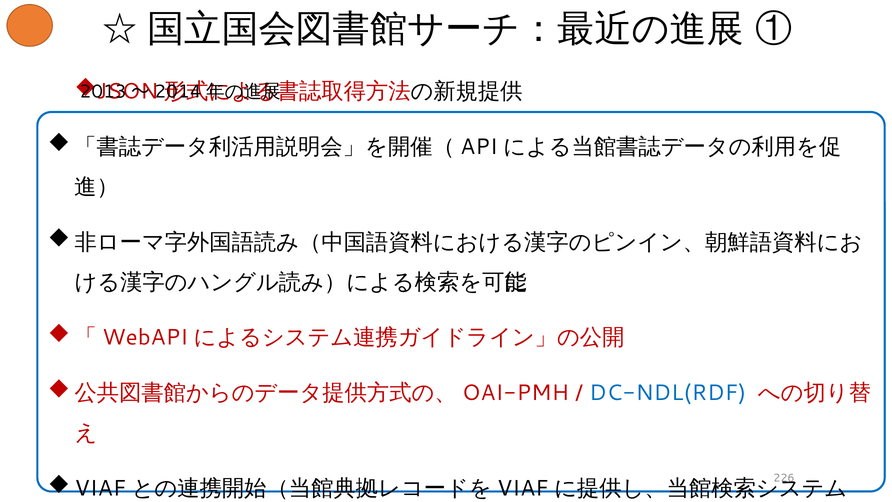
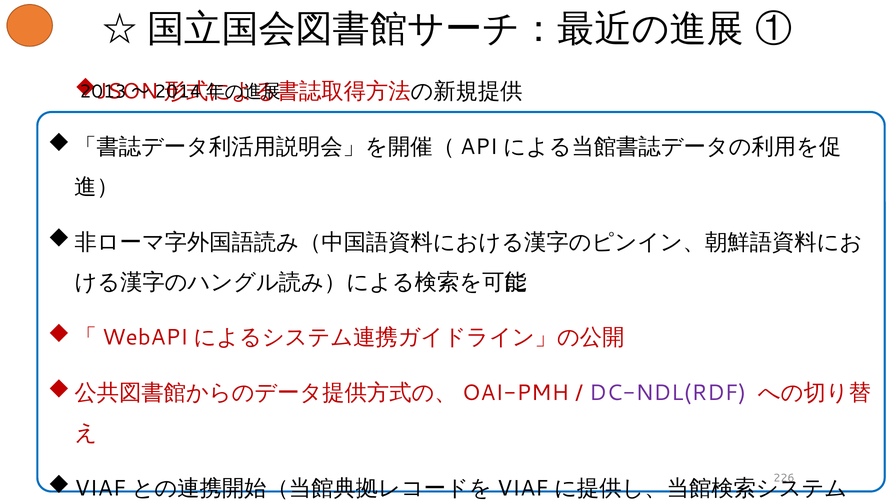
DC-NDL(RDF colour: blue -> purple
